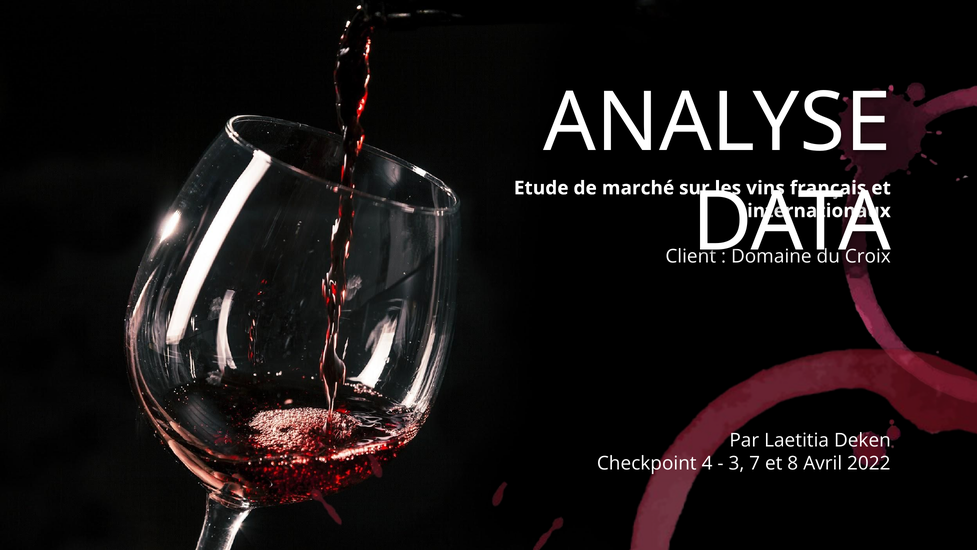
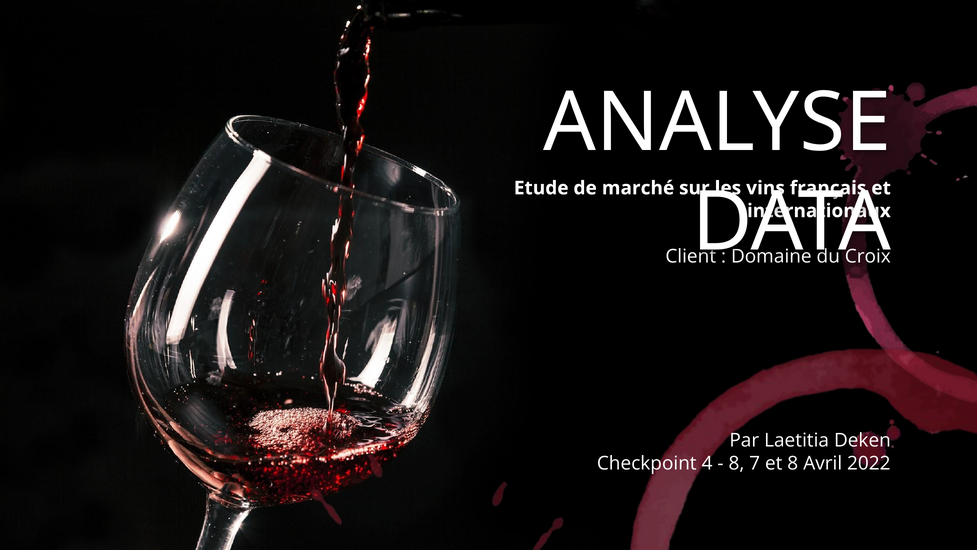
3 at (736, 463): 3 -> 8
